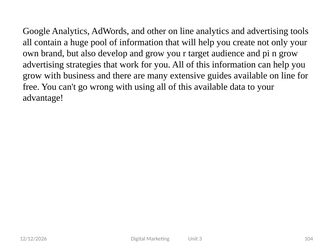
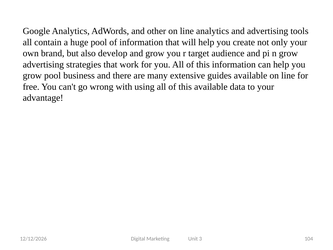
grow with: with -> pool
